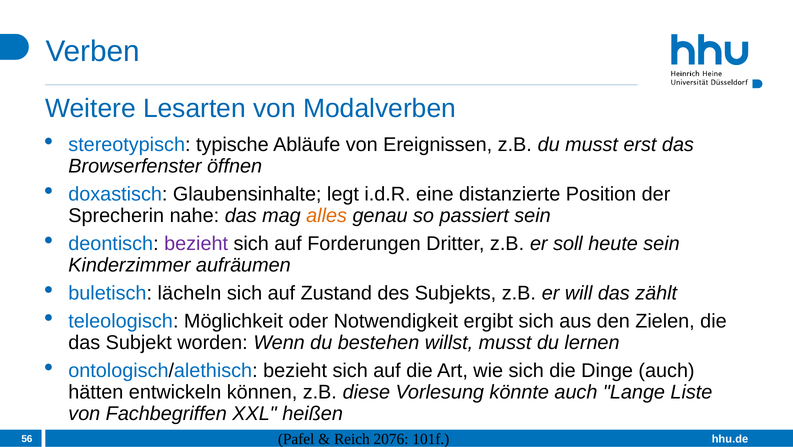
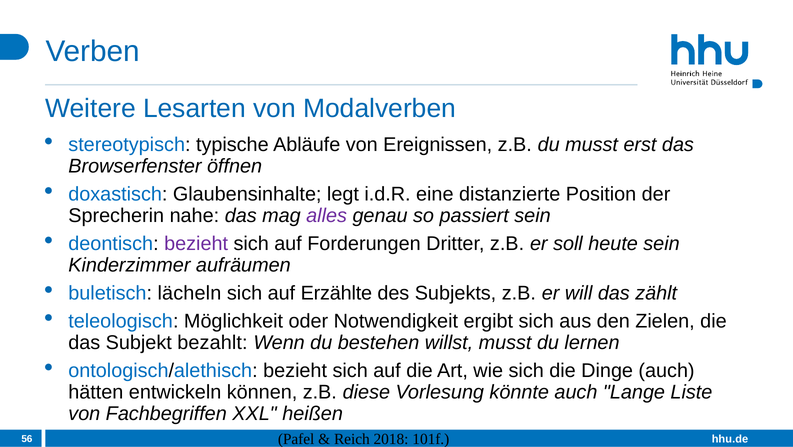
alles colour: orange -> purple
Zustand: Zustand -> Erzählte
worden: worden -> bezahlt
2076: 2076 -> 2018
